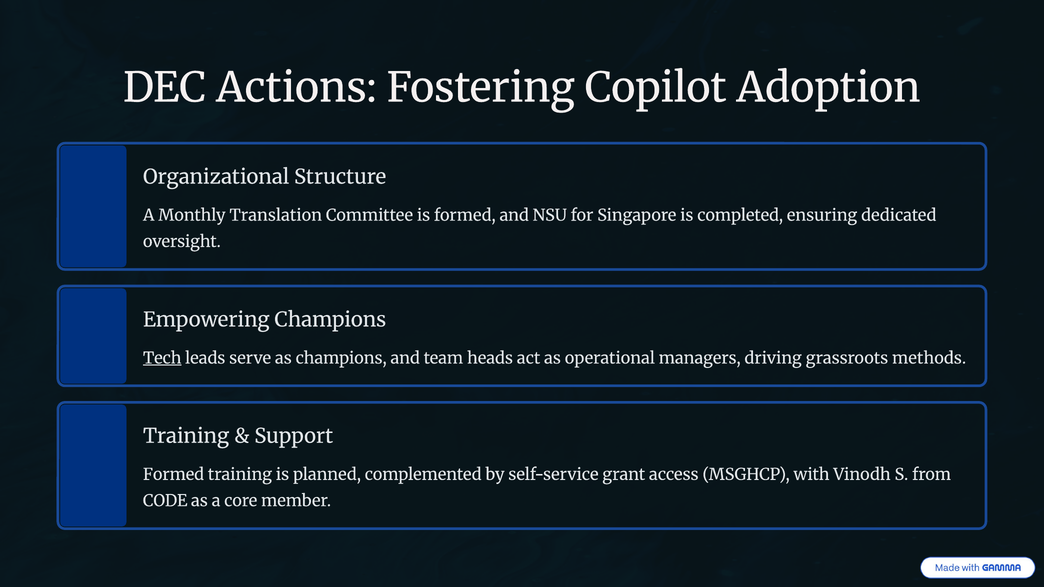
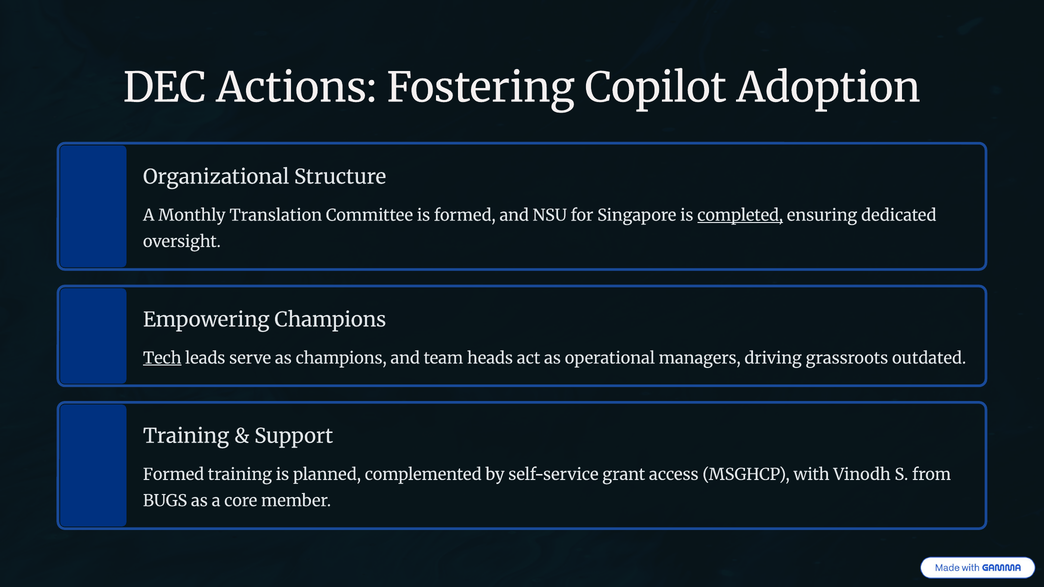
completed underline: none -> present
methods: methods -> outdated
CODE: CODE -> BUGS
